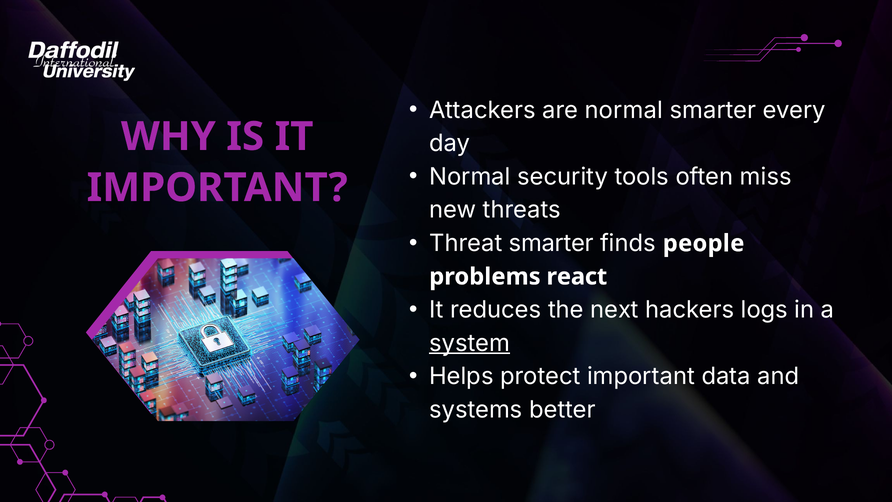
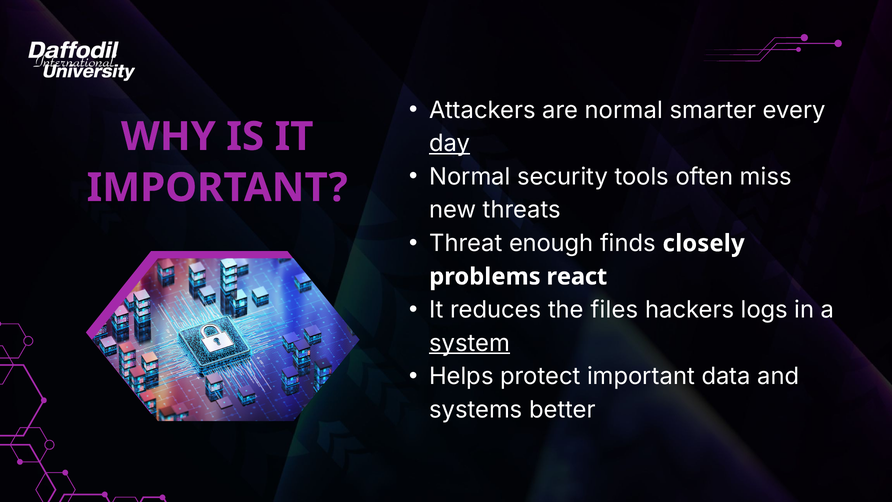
day underline: none -> present
Threat smarter: smarter -> enough
people: people -> closely
next: next -> files
